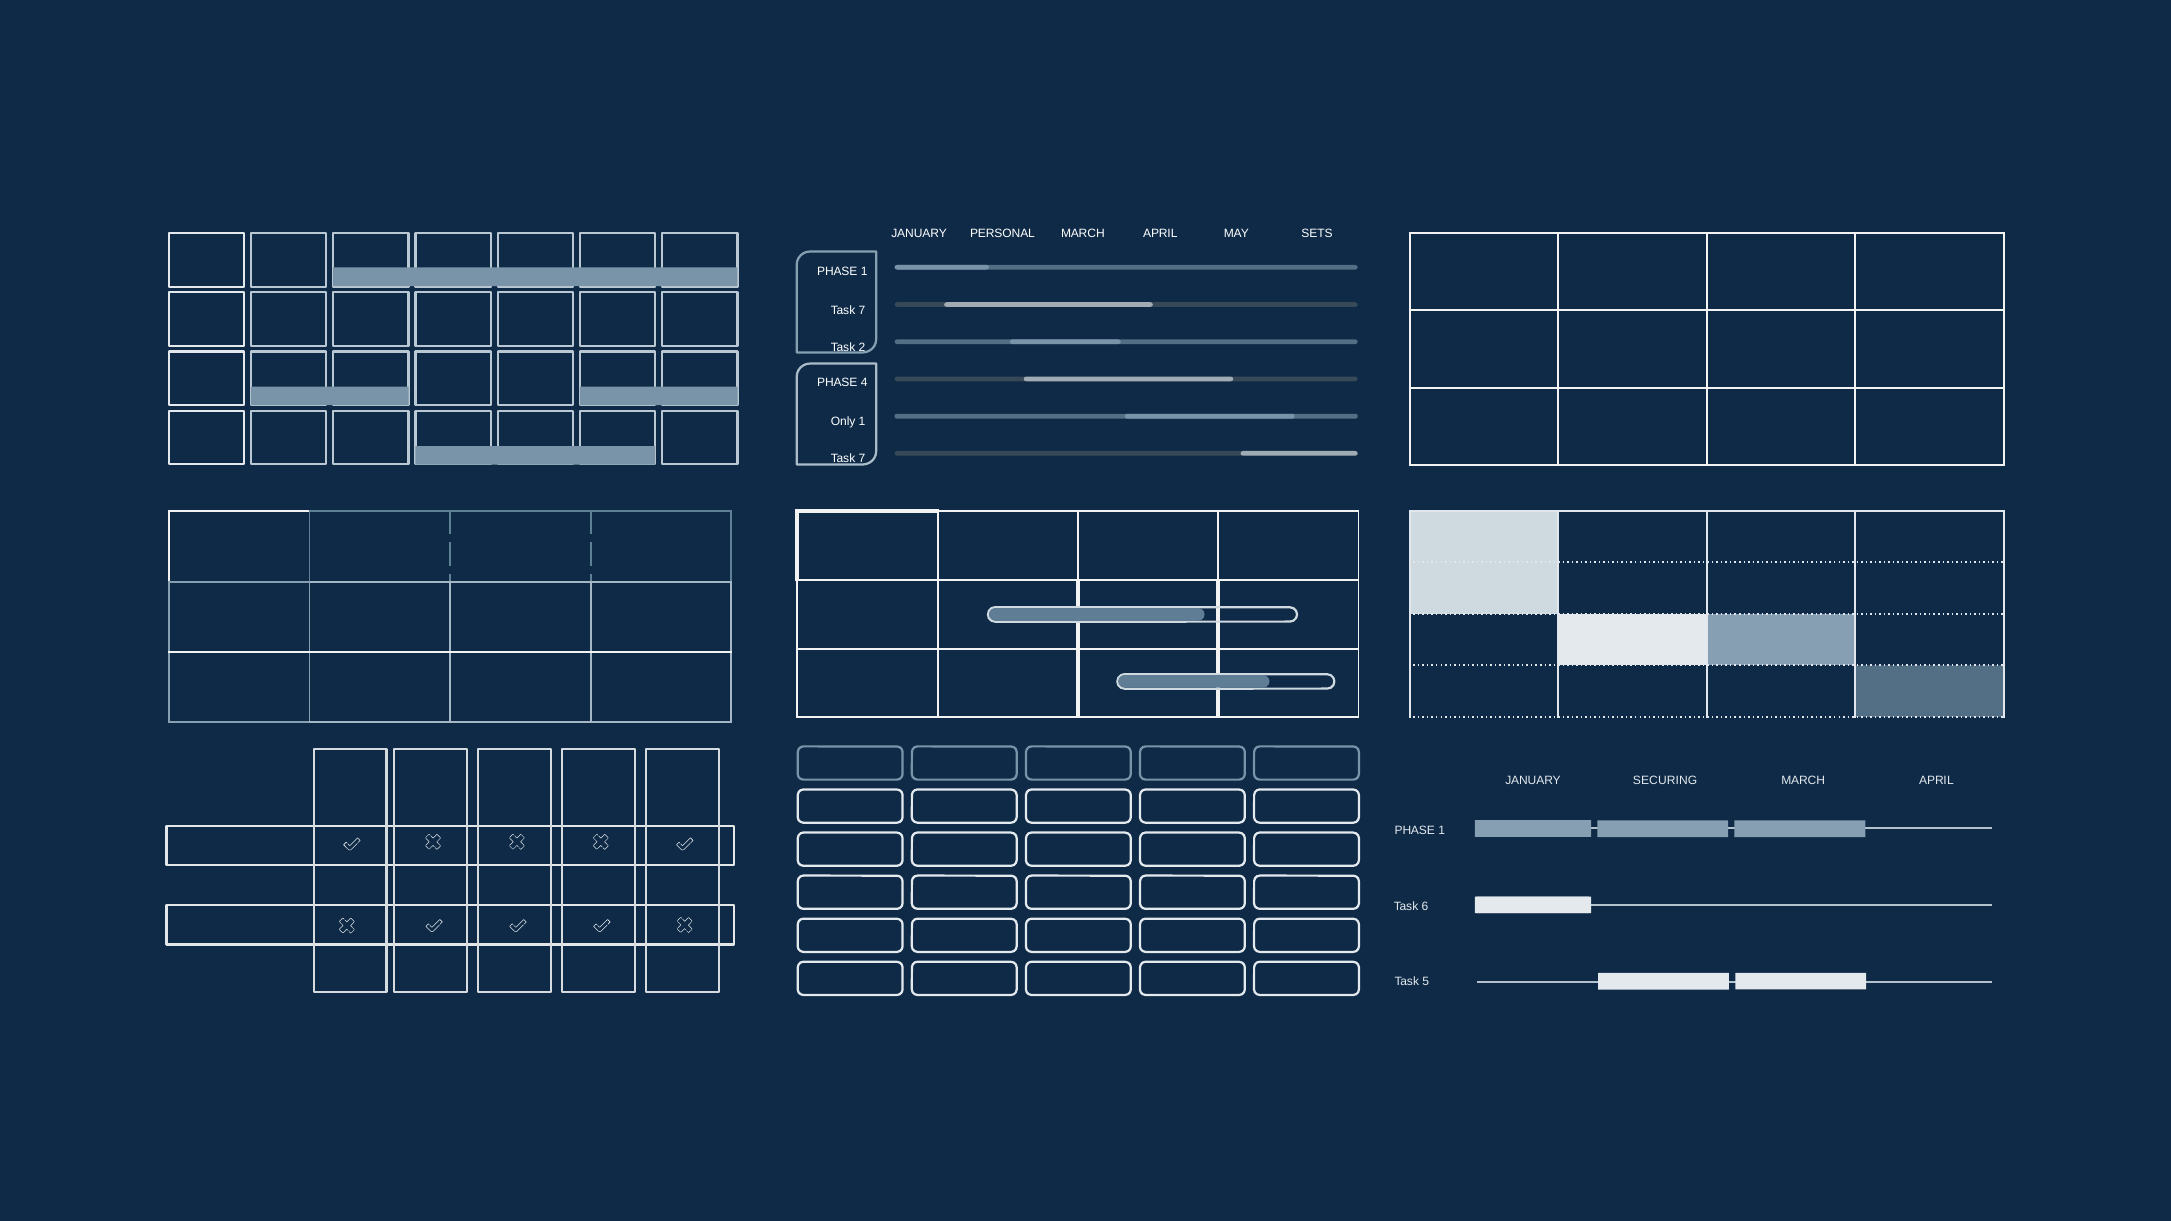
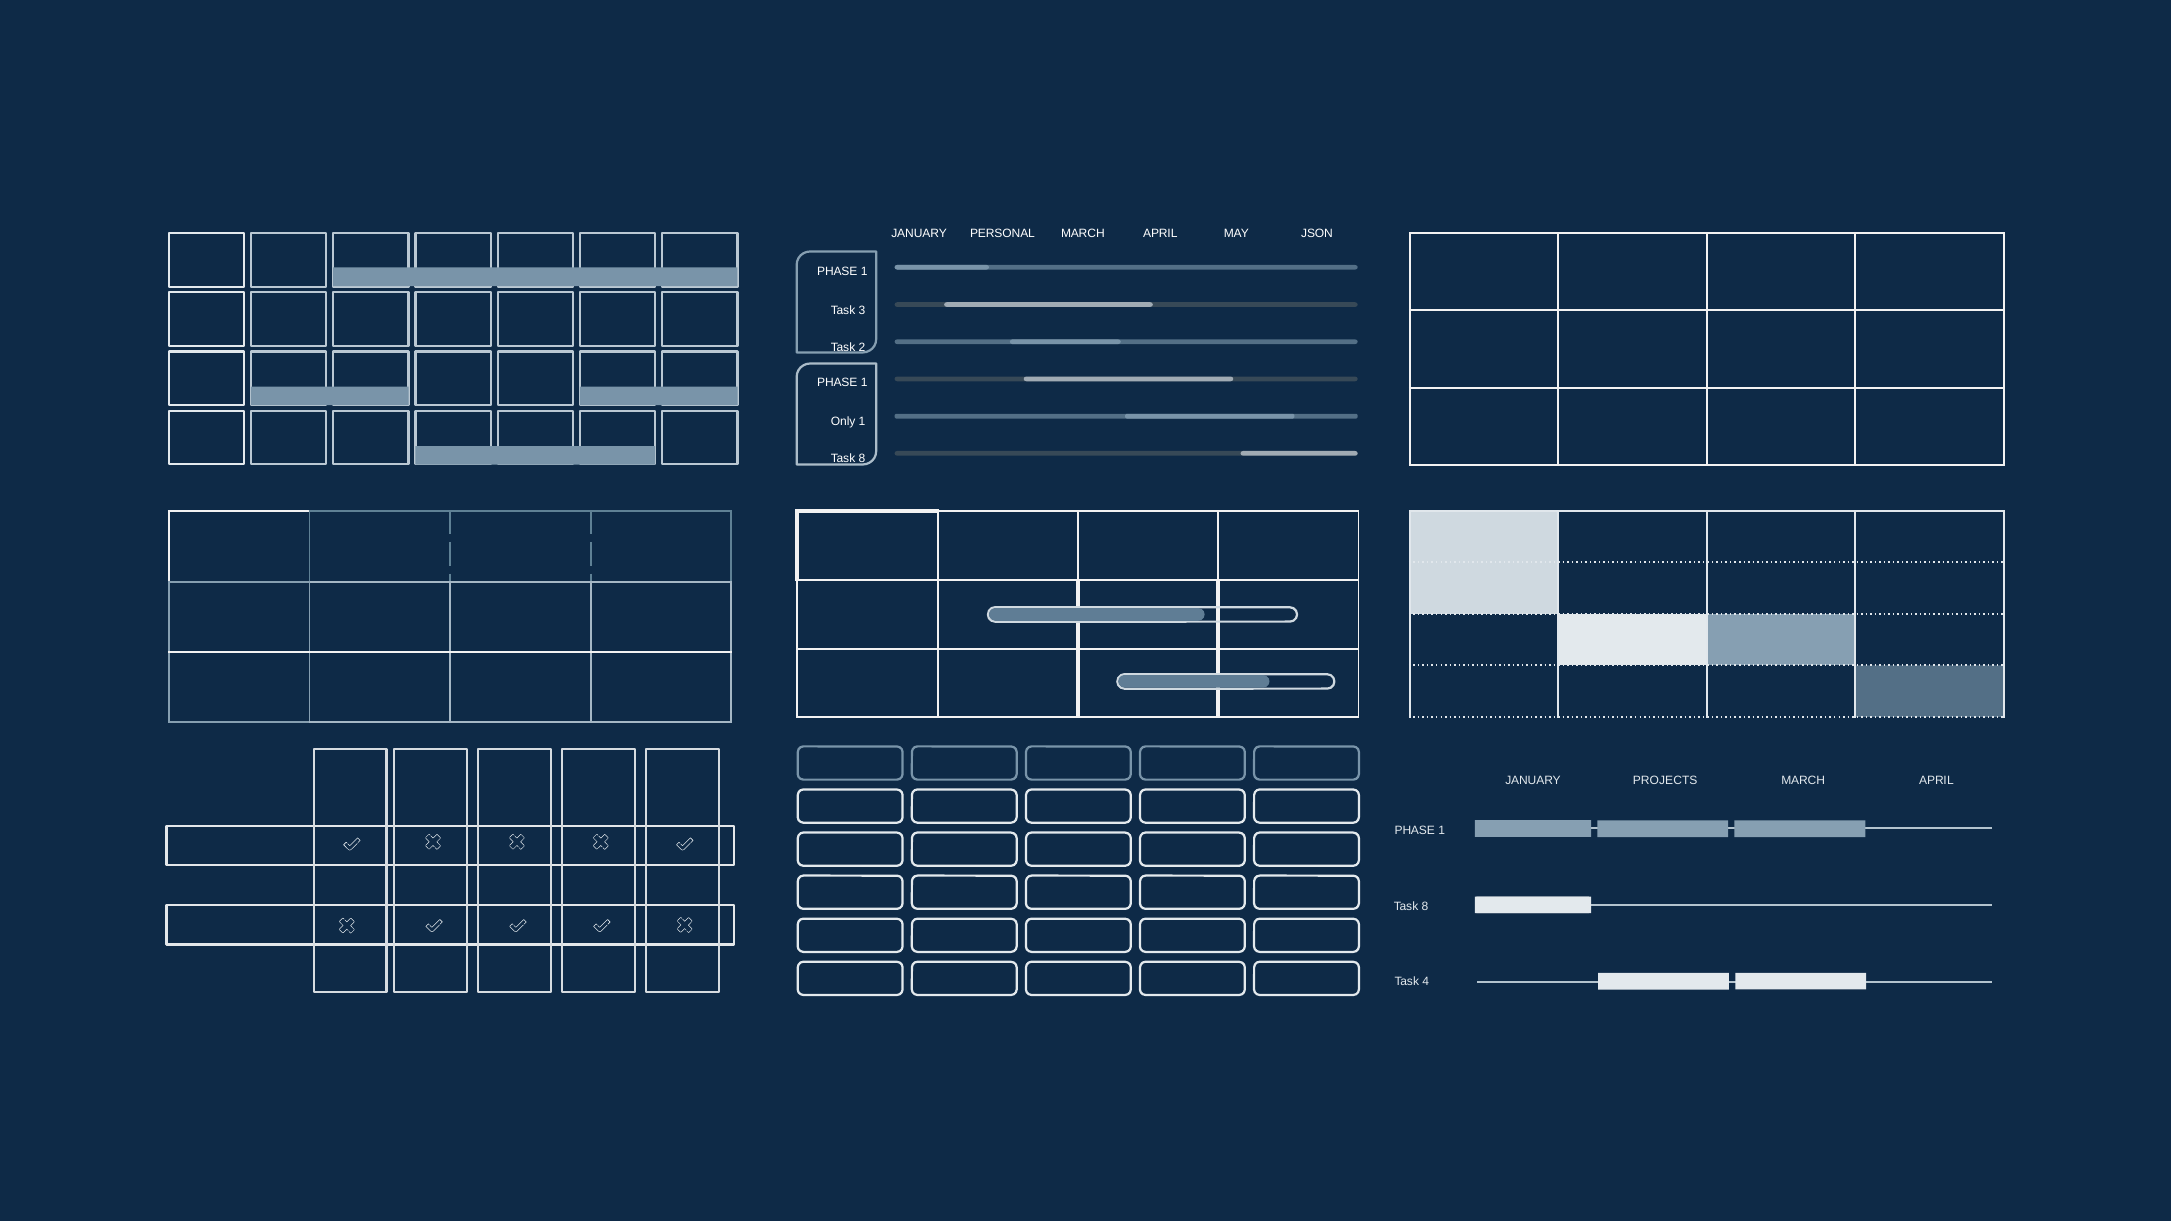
SETS: SETS -> JSON
7 at (862, 310): 7 -> 3
4 at (864, 382): 4 -> 1
7 at (862, 459): 7 -> 8
SECURING: SECURING -> PROJECTS
6 at (1425, 907): 6 -> 8
5: 5 -> 4
